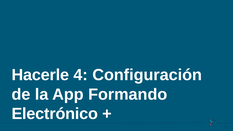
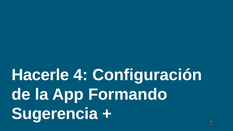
Electrónico: Electrónico -> Sugerencia
